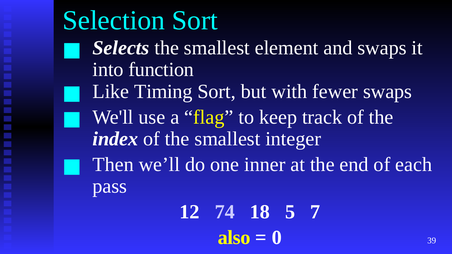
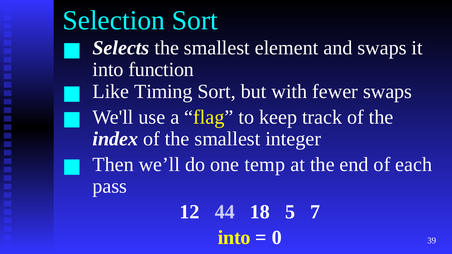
inner: inner -> temp
74: 74 -> 44
also at (234, 238): also -> into
